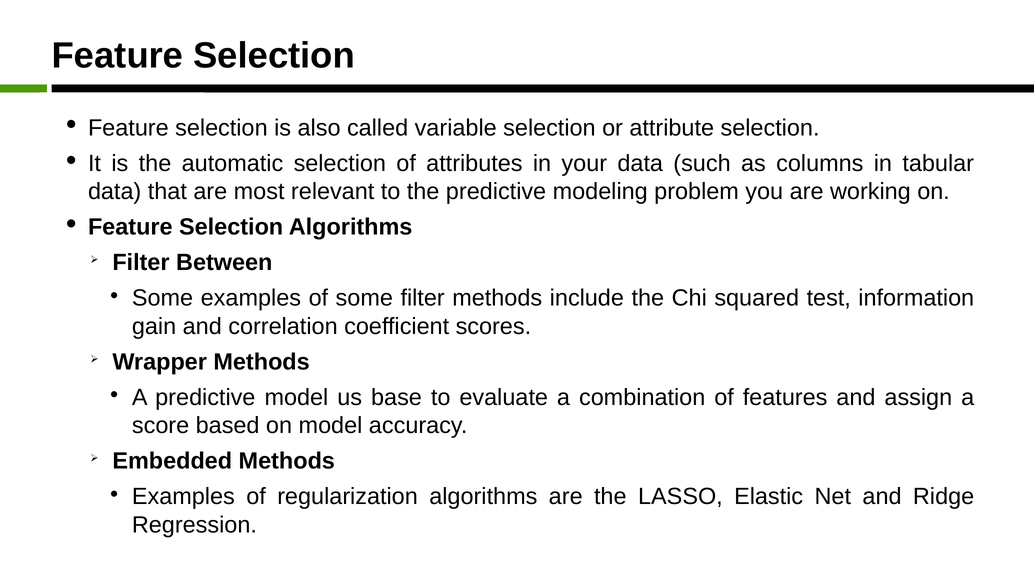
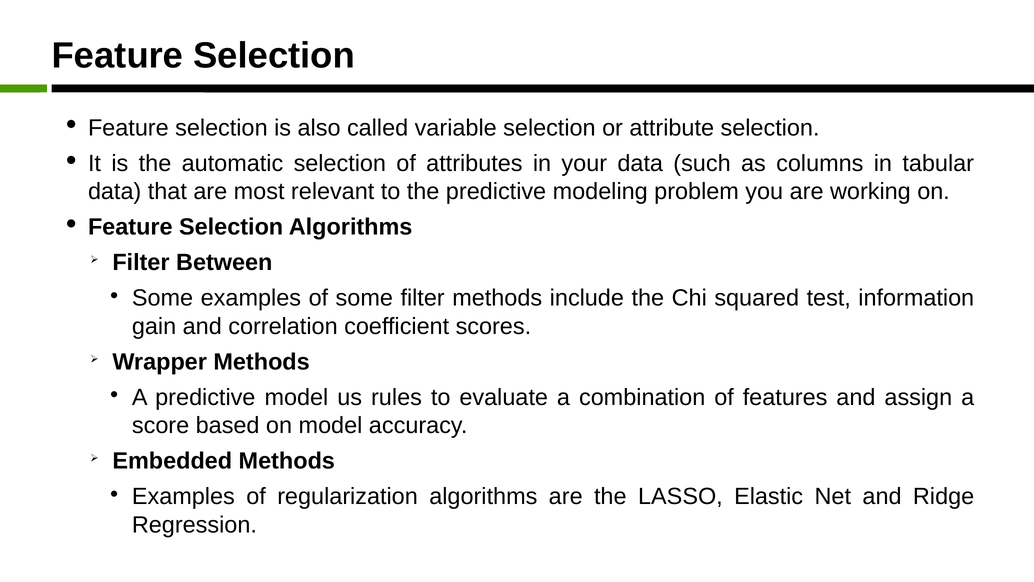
base: base -> rules
